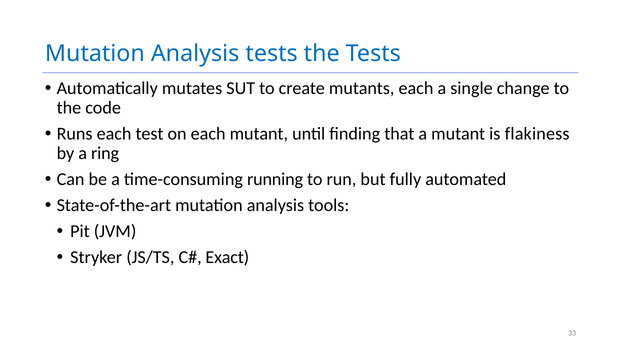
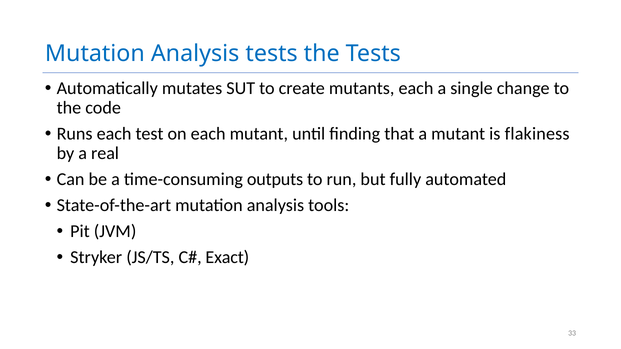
ring: ring -> real
running: running -> outputs
